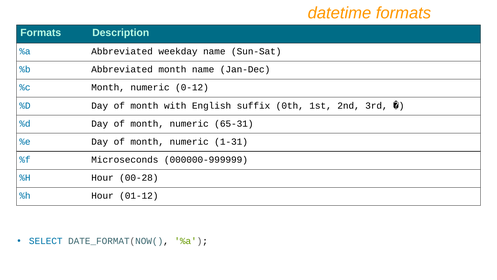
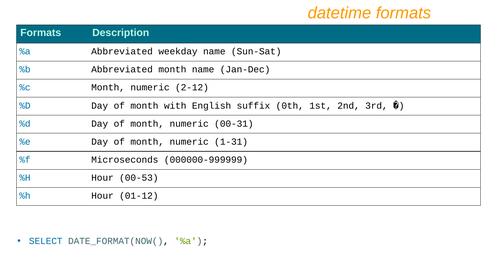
0-12: 0-12 -> 2-12
65-31: 65-31 -> 00-31
00-28: 00-28 -> 00-53
